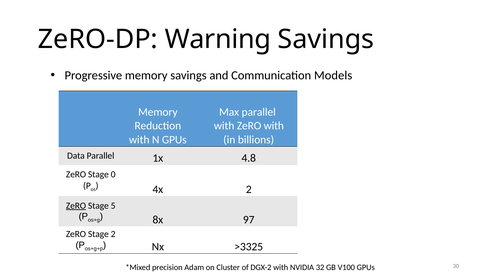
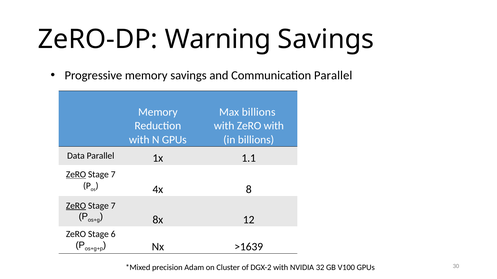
Communication Models: Models -> Parallel
Max parallel: parallel -> billions
4.8: 4.8 -> 1.1
ZeRO at (76, 175) underline: none -> present
0 at (113, 175): 0 -> 7
4x 2: 2 -> 8
5 at (113, 206): 5 -> 7
97: 97 -> 12
Stage 2: 2 -> 6
>3325: >3325 -> >1639
